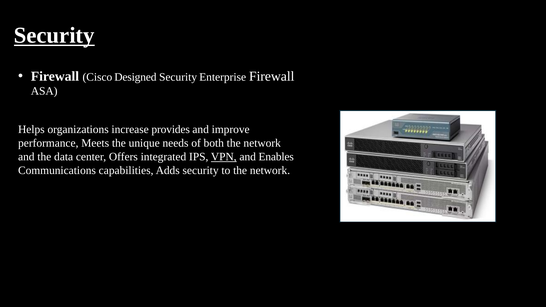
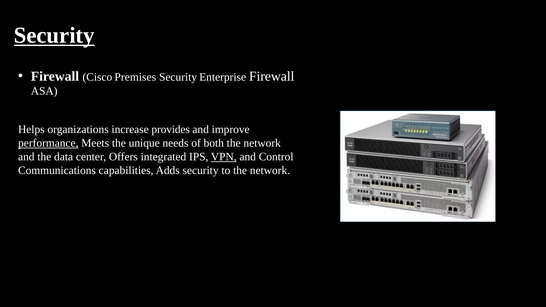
Designed: Designed -> Premises
performance underline: none -> present
Enables: Enables -> Control
